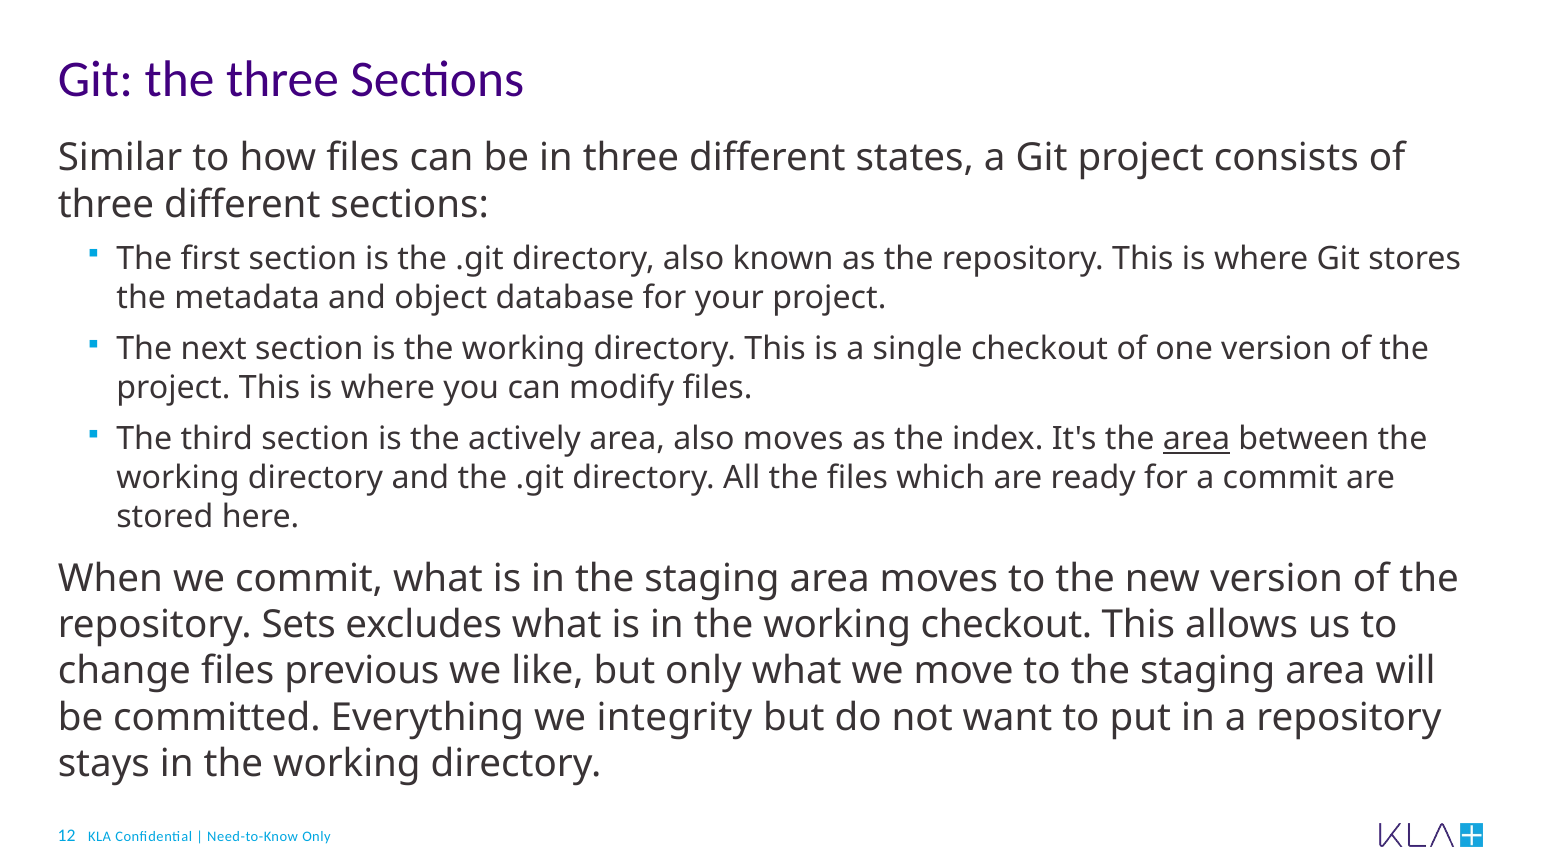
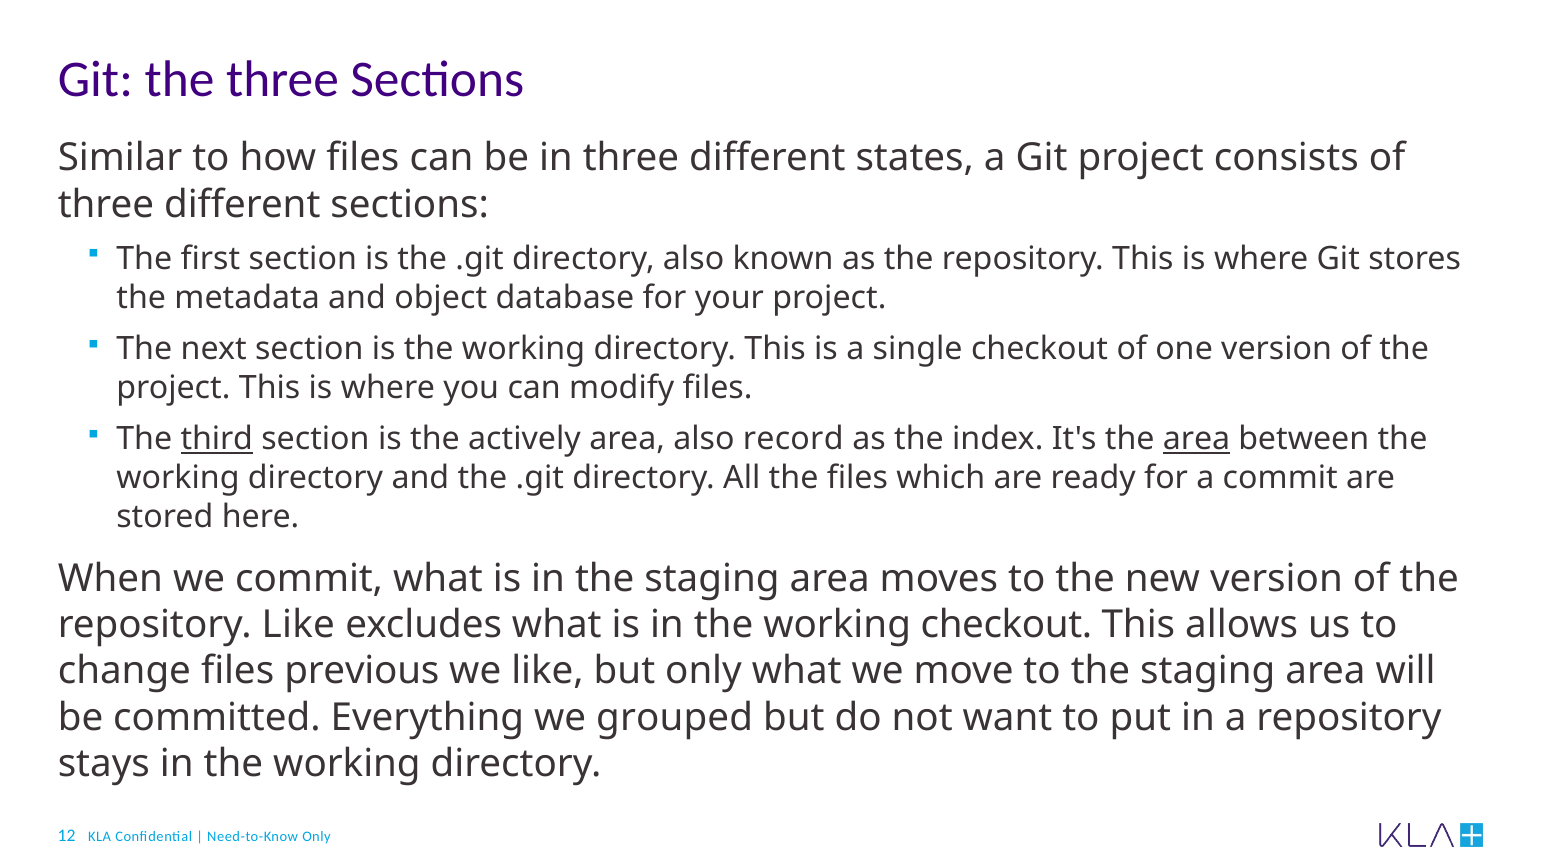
third underline: none -> present
also moves: moves -> record
repository Sets: Sets -> Like
integrity: integrity -> grouped
